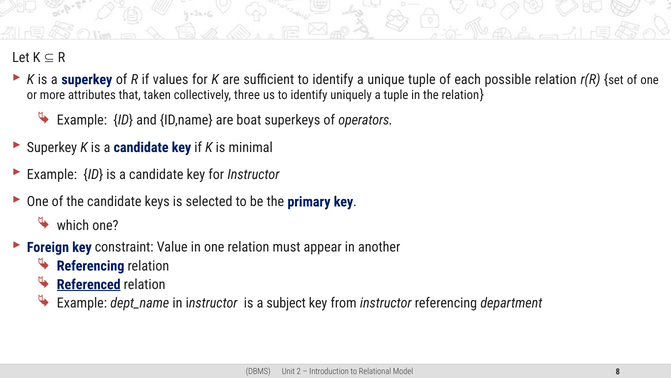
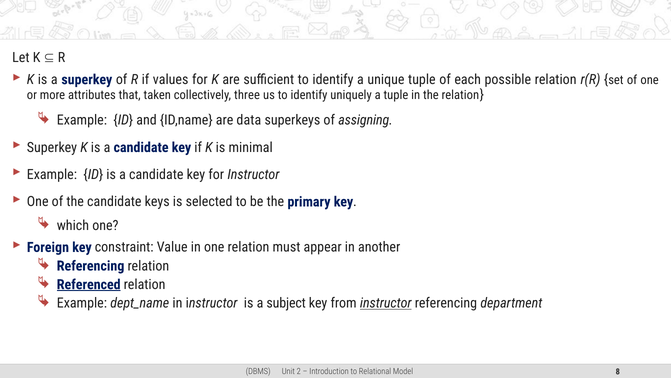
boat: boat -> data
operators: operators -> assigning
instructor at (386, 303) underline: none -> present
